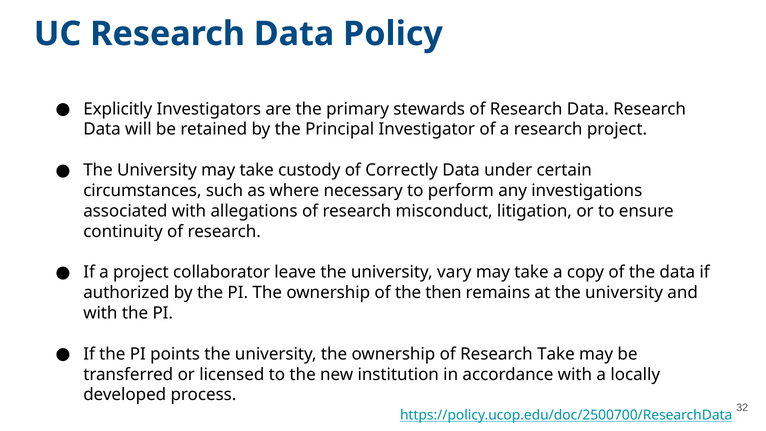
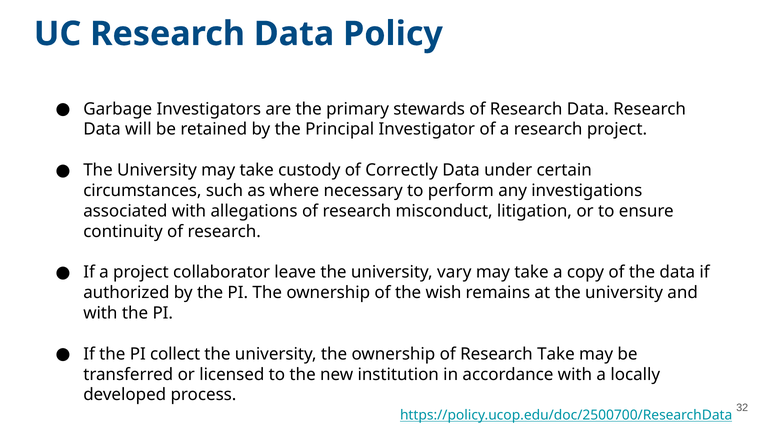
Explicitly: Explicitly -> Garbage
then: then -> wish
points: points -> collect
